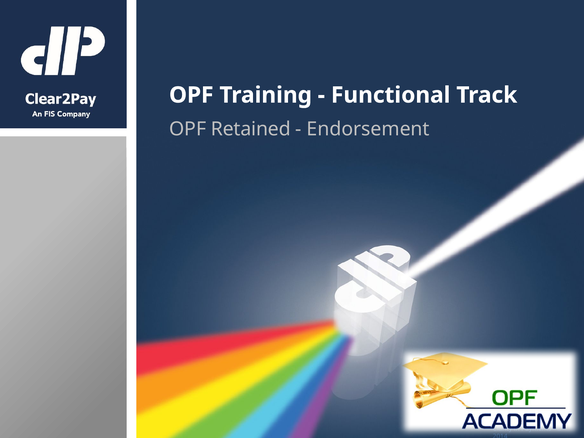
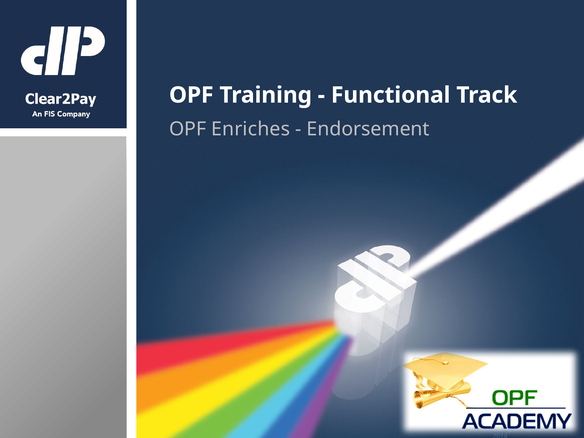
Retained: Retained -> Enriches
